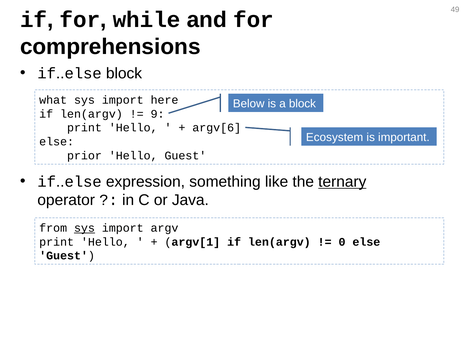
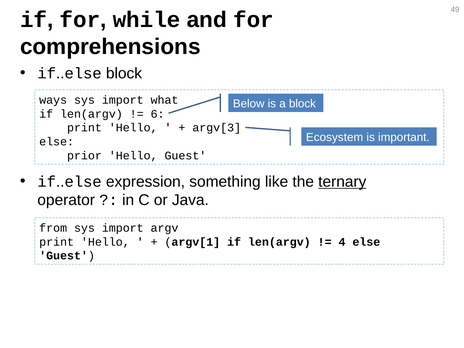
what: what -> ways
here: here -> what
9: 9 -> 6
argv[6: argv[6 -> argv[3
sys at (84, 228) underline: present -> none
0: 0 -> 4
